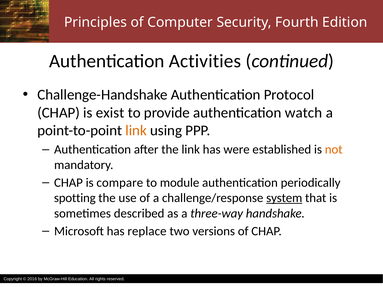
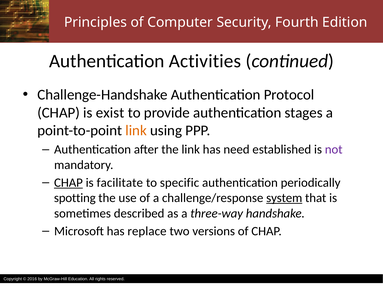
watch: watch -> stages
were: were -> need
not colour: orange -> purple
CHAP at (68, 183) underline: none -> present
compare: compare -> facilitate
module: module -> specific
